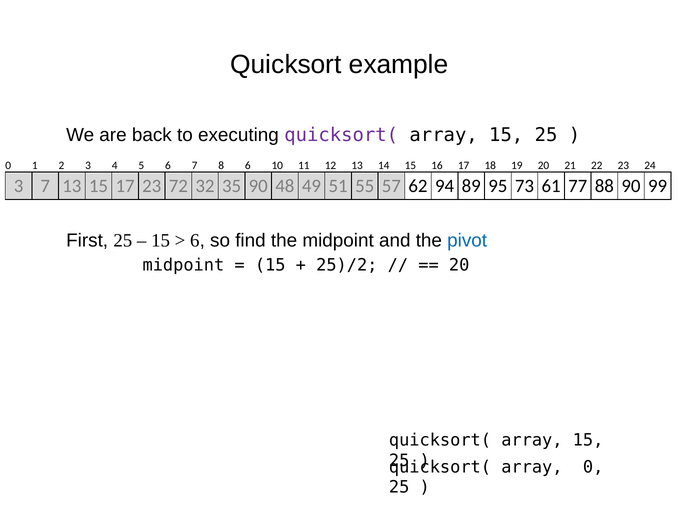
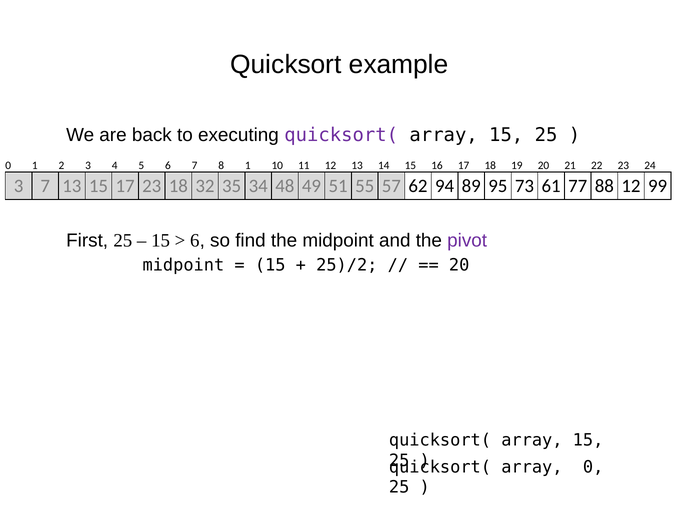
8 6: 6 -> 1
23 72: 72 -> 18
35 90: 90 -> 34
88 90: 90 -> 12
pivot colour: blue -> purple
